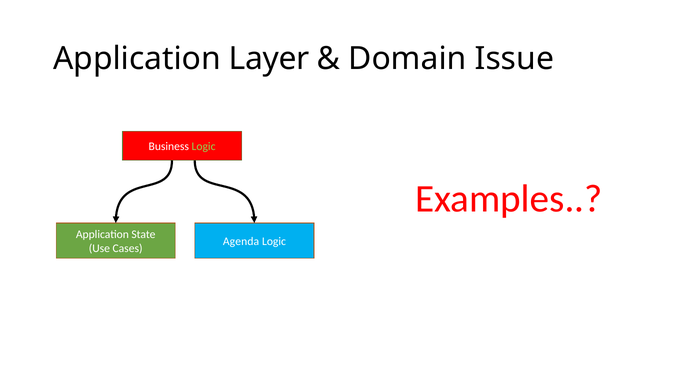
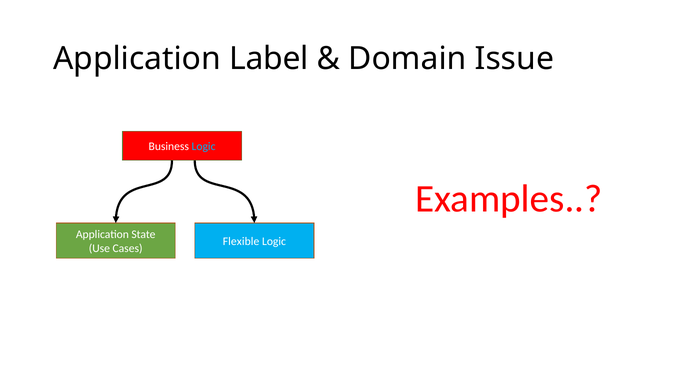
Layer: Layer -> Label
Logic at (204, 146) colour: light green -> light blue
Agenda: Agenda -> Flexible
